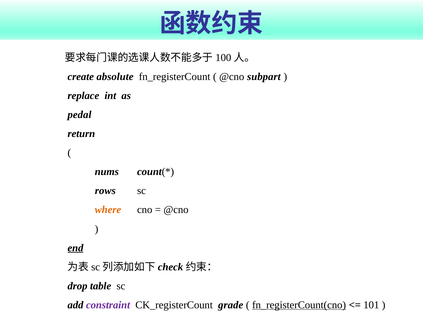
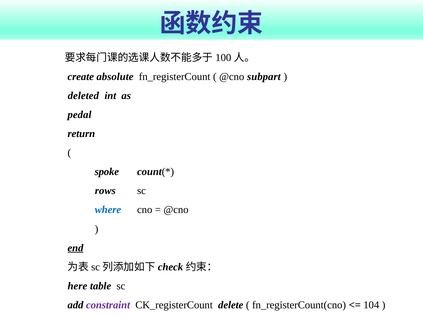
replace: replace -> deleted
nums: nums -> spoke
where colour: orange -> blue
drop: drop -> here
grade: grade -> delete
fn_registerCount(cno underline: present -> none
101: 101 -> 104
